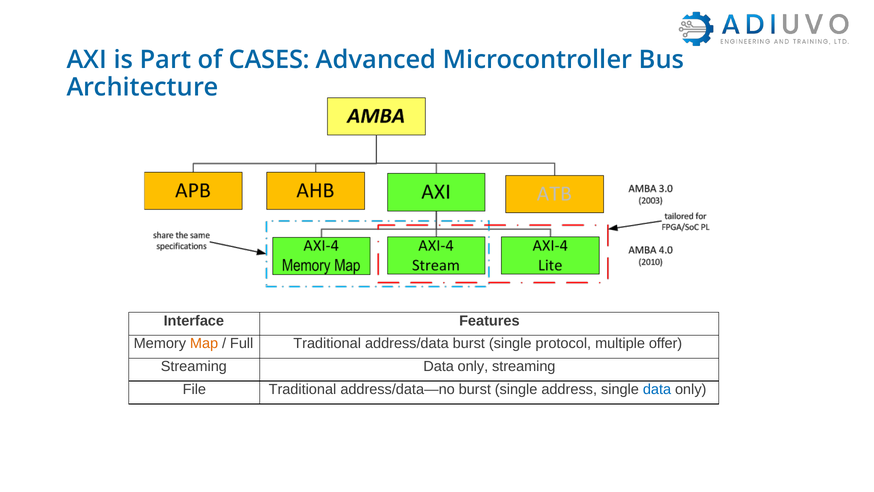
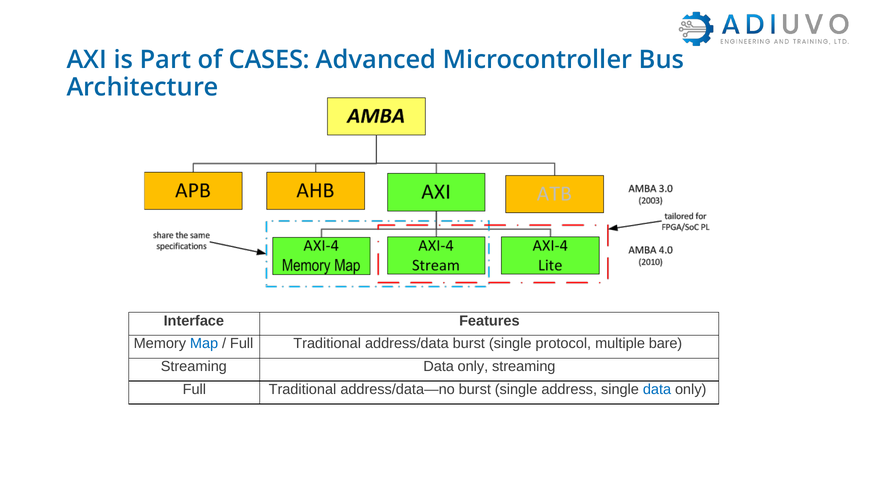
Map colour: orange -> blue
offer: offer -> bare
File at (194, 389): File -> Full
